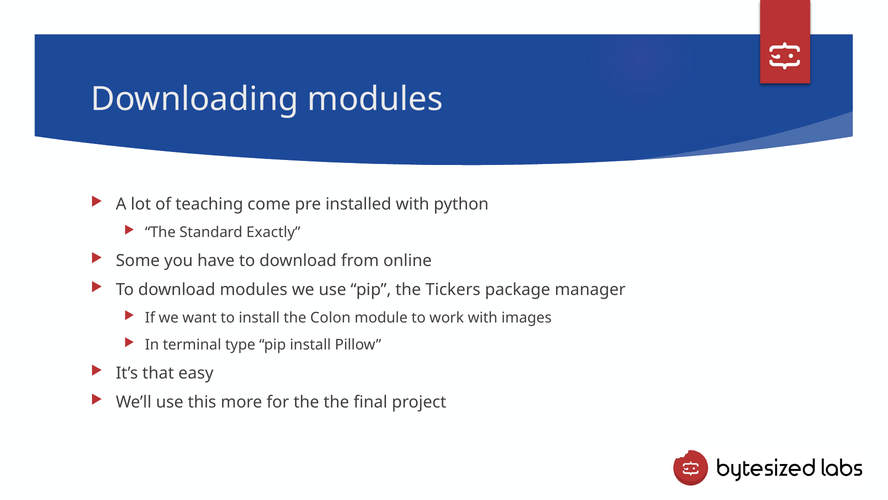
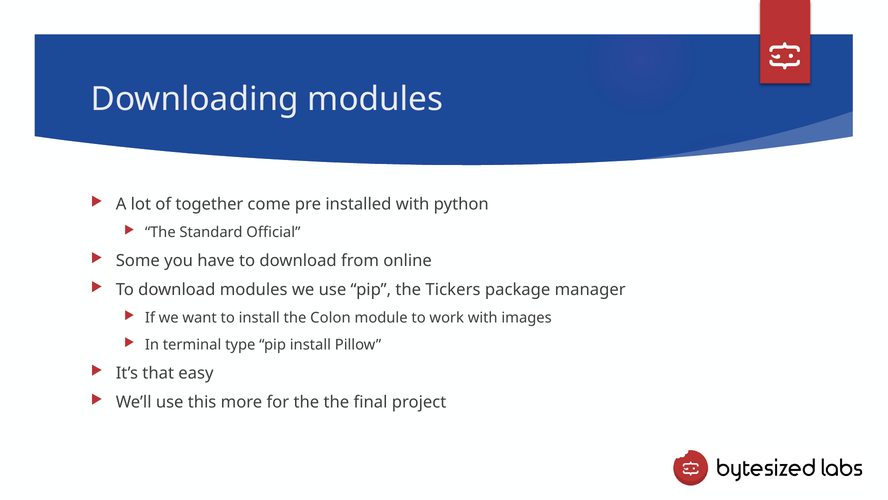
teaching: teaching -> together
Exactly: Exactly -> Official
